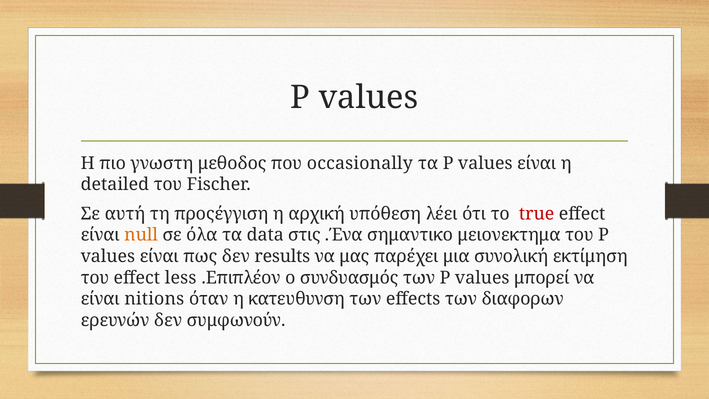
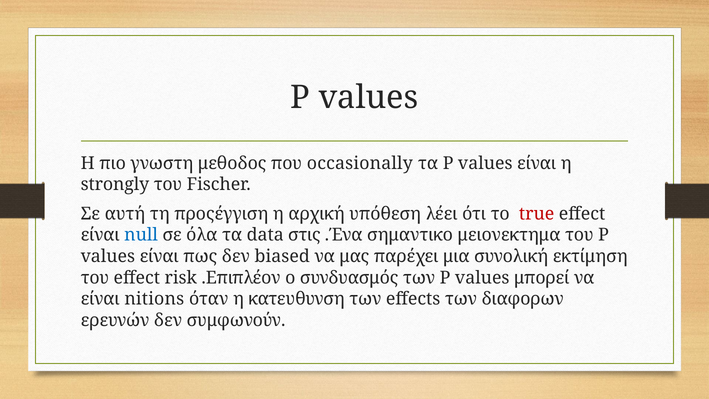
detailed: detailed -> strongly
null colour: orange -> blue
results: results -> biased
less: less -> risk
